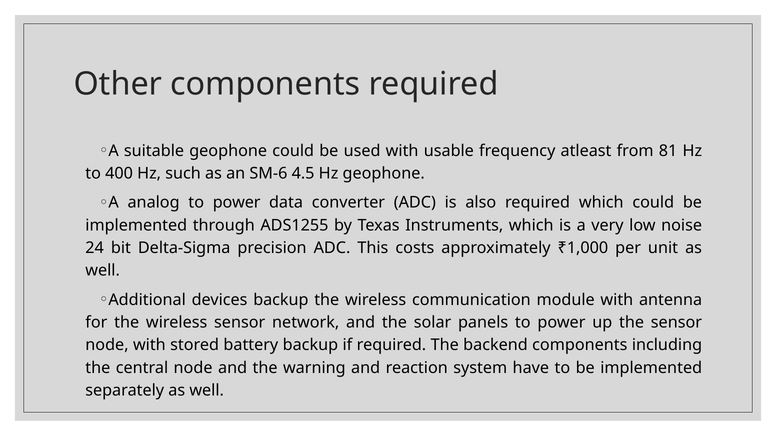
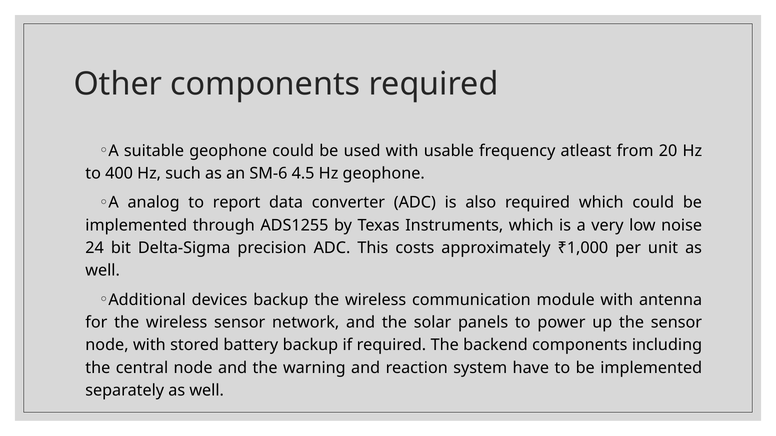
81: 81 -> 20
analog to power: power -> report
